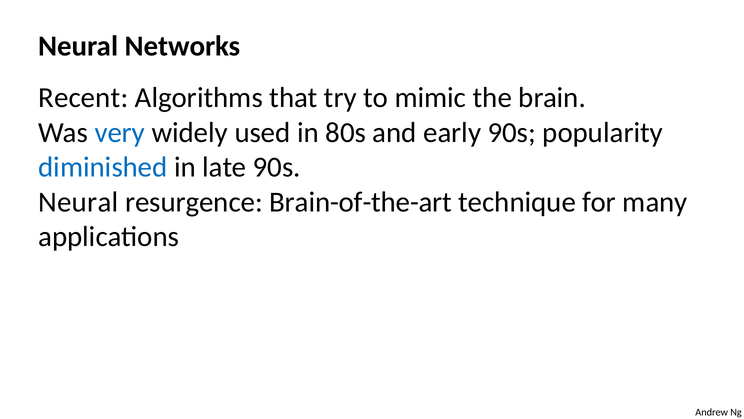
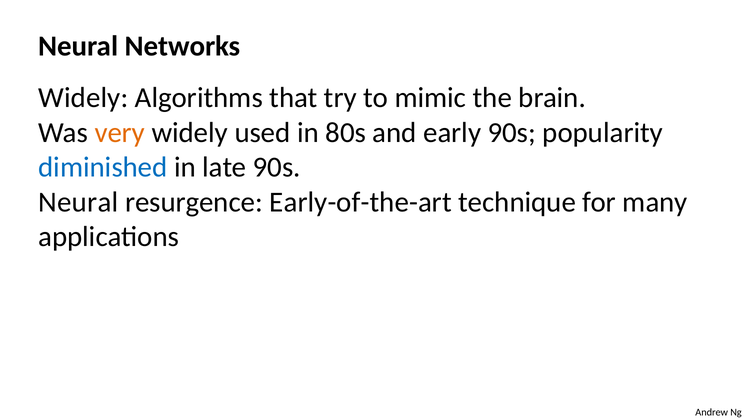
Recent at (83, 98): Recent -> Widely
very colour: blue -> orange
Brain-of-the-art: Brain-of-the-art -> Early-of-the-art
